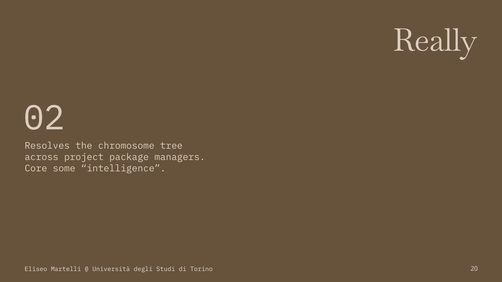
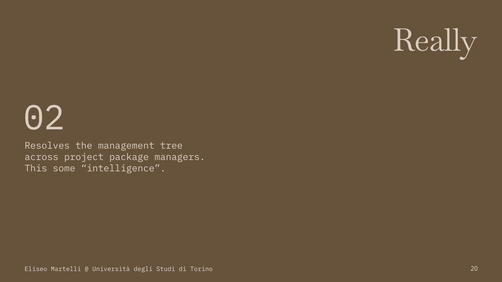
chromosome: chromosome -> management
Core: Core -> This
